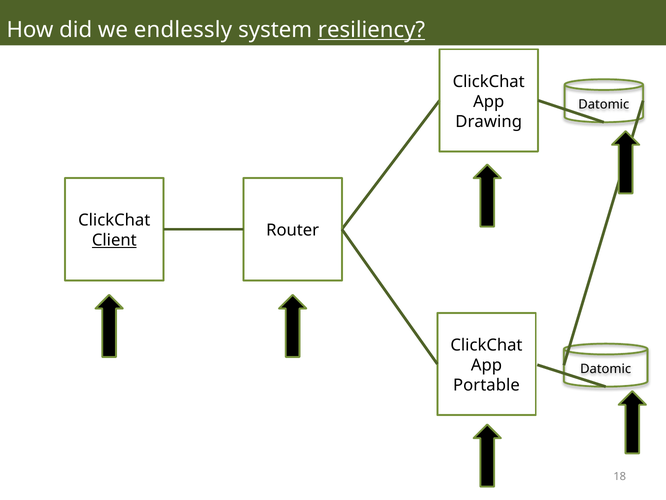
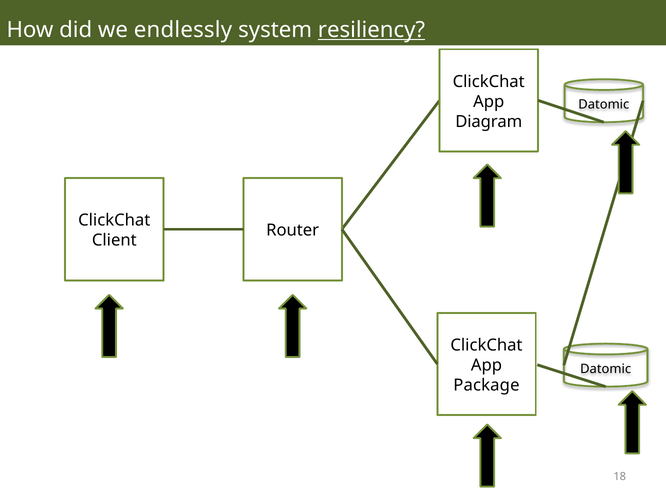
Drawing: Drawing -> Diagram
Client underline: present -> none
Portable: Portable -> Package
